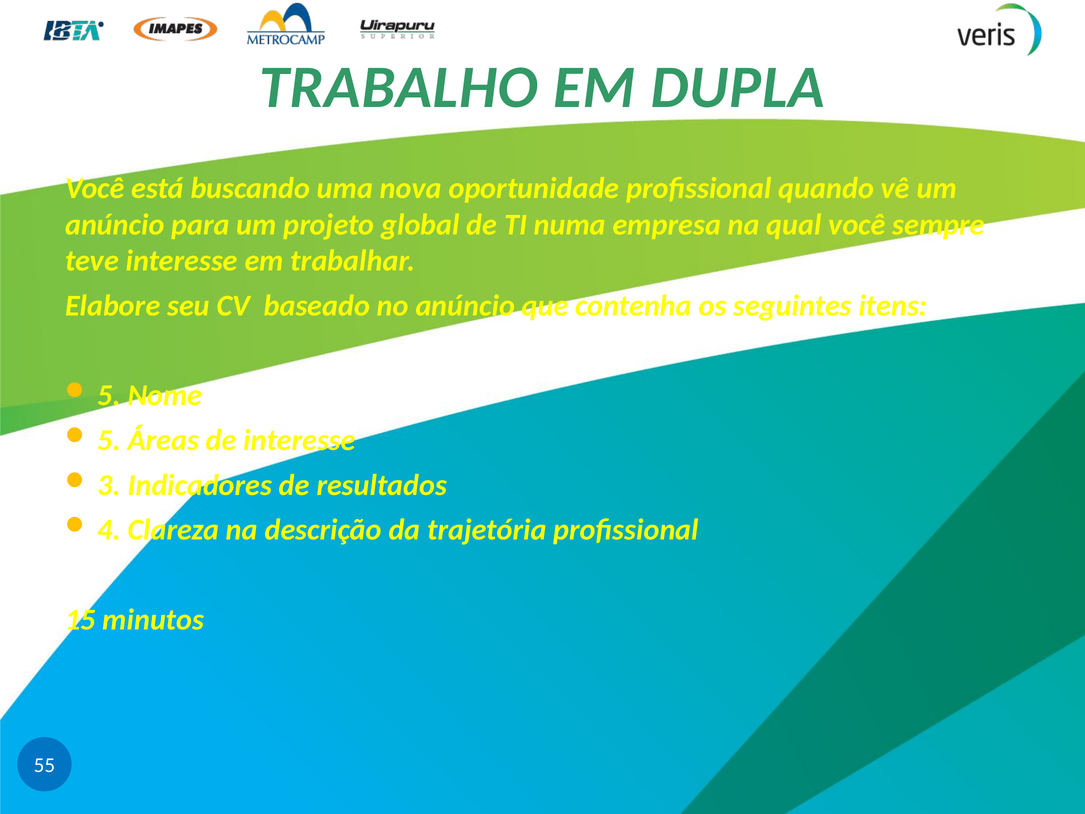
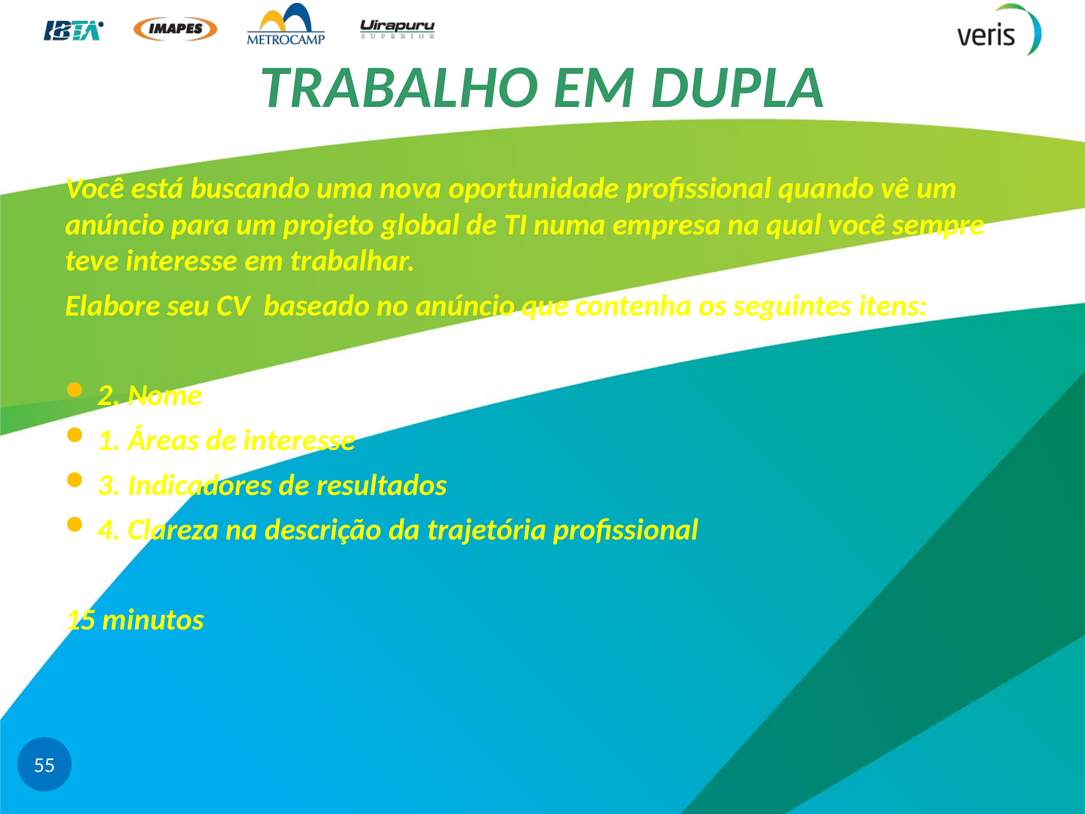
5 at (109, 395): 5 -> 2
5 at (109, 440): 5 -> 1
